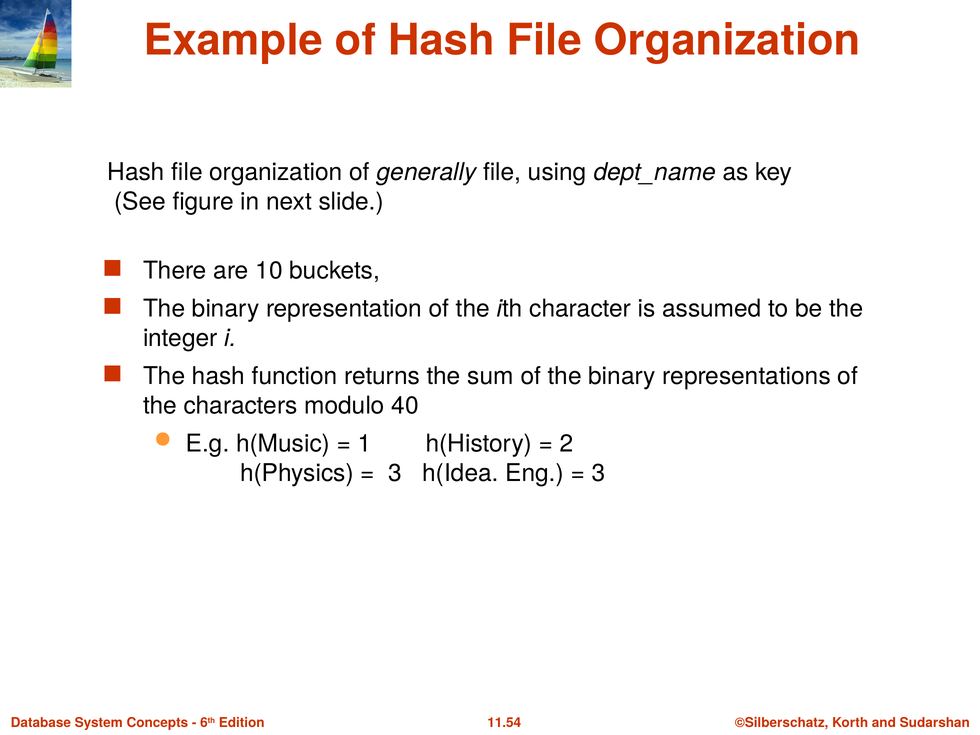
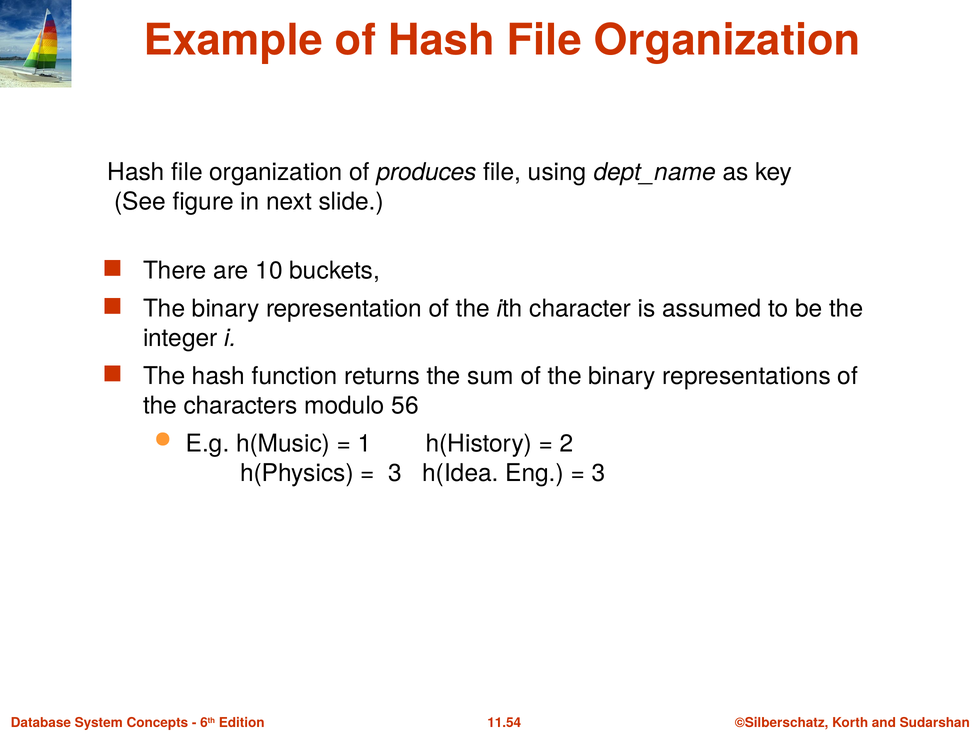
generally: generally -> produces
40: 40 -> 56
